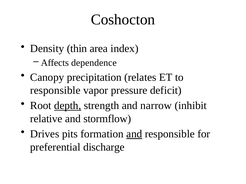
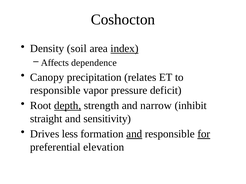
thin: thin -> soil
index underline: none -> present
relative: relative -> straight
stormflow: stormflow -> sensitivity
pits: pits -> less
for underline: none -> present
discharge: discharge -> elevation
